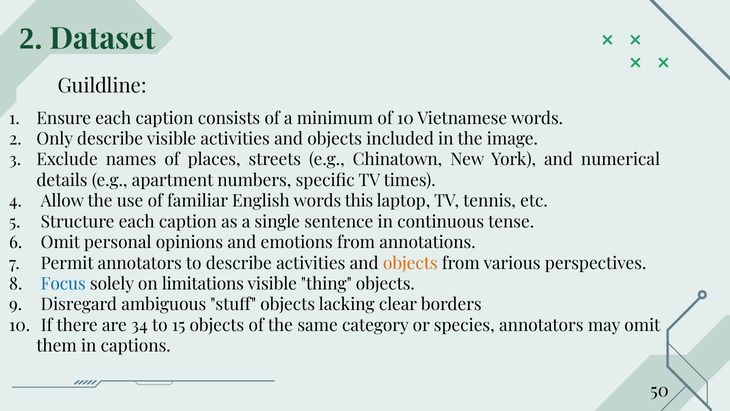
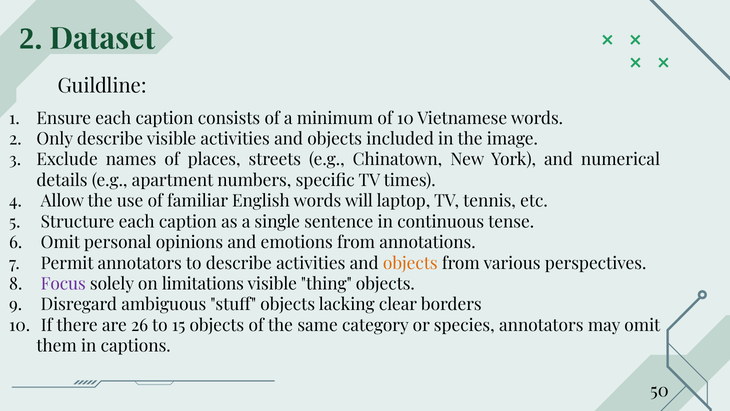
this: this -> will
Focus colour: blue -> purple
34: 34 -> 26
